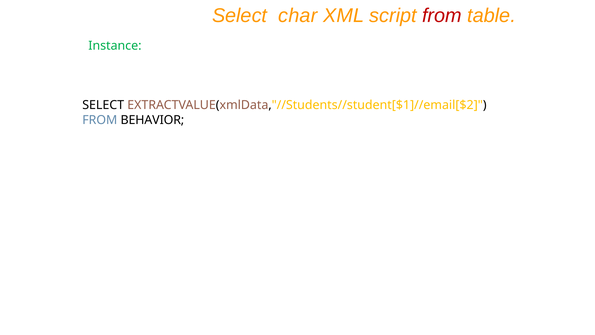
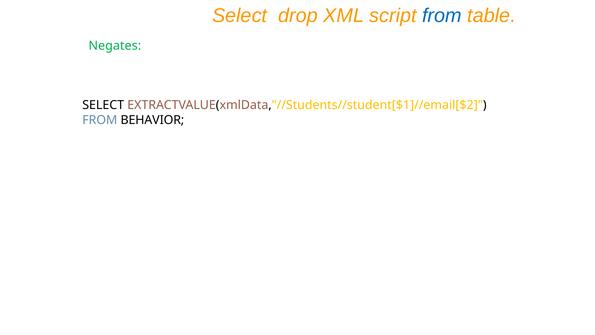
char: char -> drop
from at (442, 15) colour: red -> blue
Instance: Instance -> Negates
